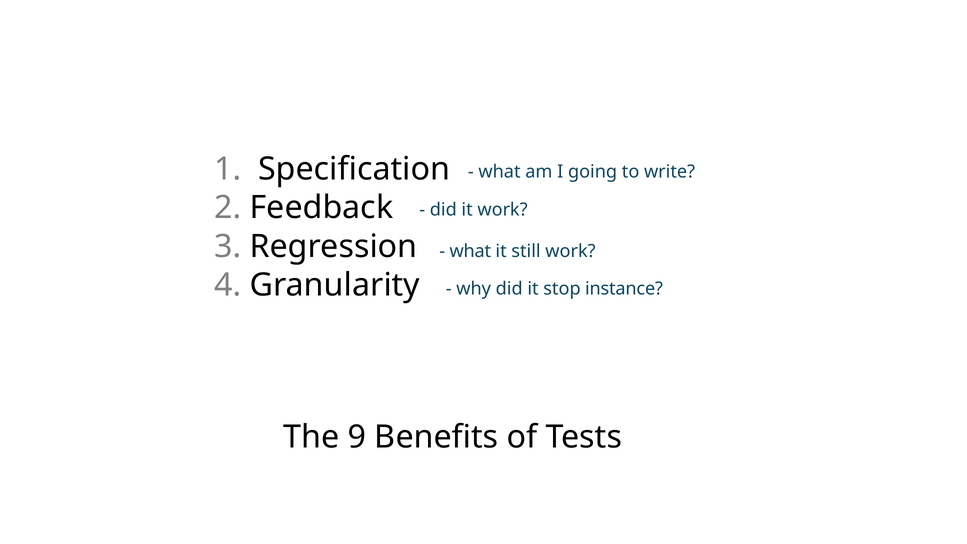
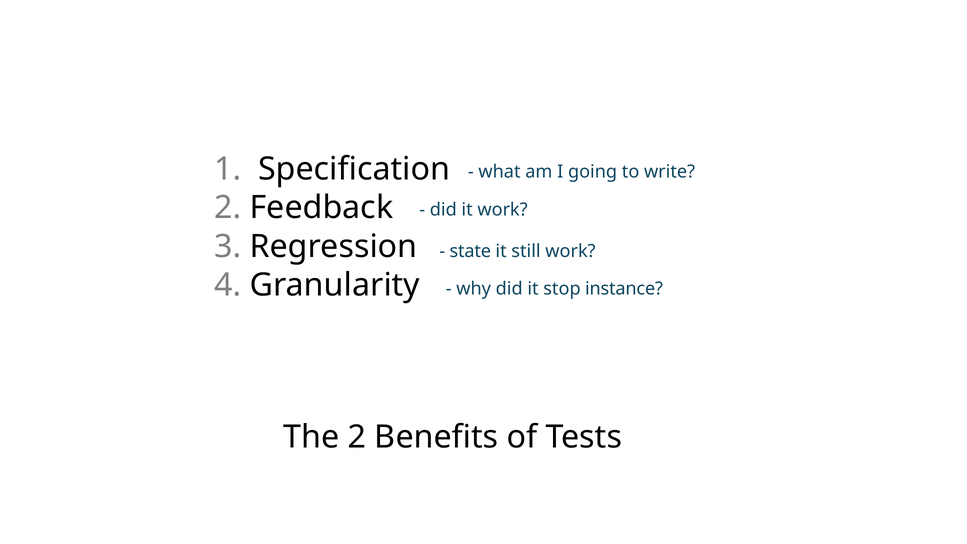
what at (470, 251): what -> state
The 9: 9 -> 2
